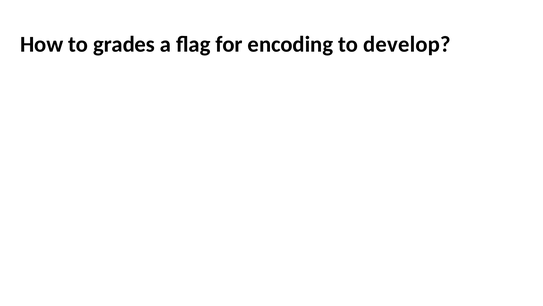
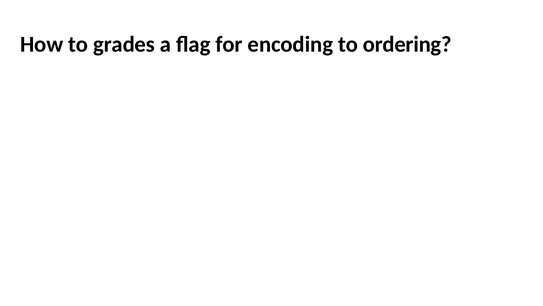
develop: develop -> ordering
